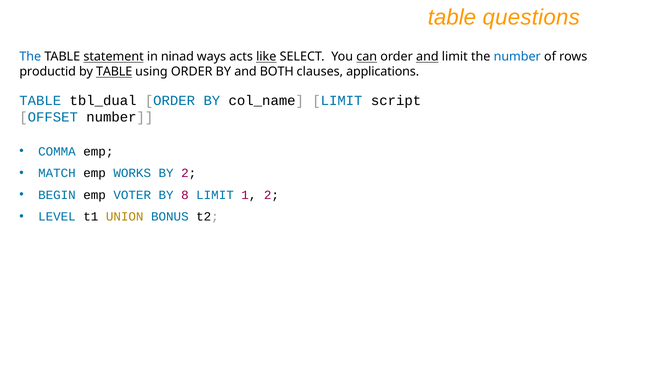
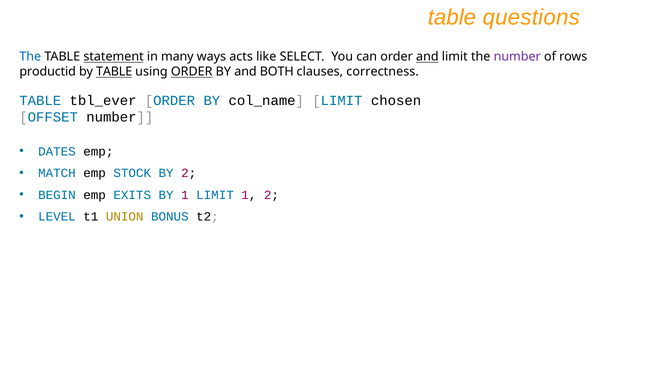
ninad: ninad -> many
like underline: present -> none
can underline: present -> none
number at (517, 57) colour: blue -> purple
ORDER at (192, 72) underline: none -> present
applications: applications -> correctness
tbl_dual: tbl_dual -> tbl_ever
script: script -> chosen
COMMA: COMMA -> DATES
WORKS: WORKS -> STOCK
VOTER: VOTER -> EXITS
BY 8: 8 -> 1
